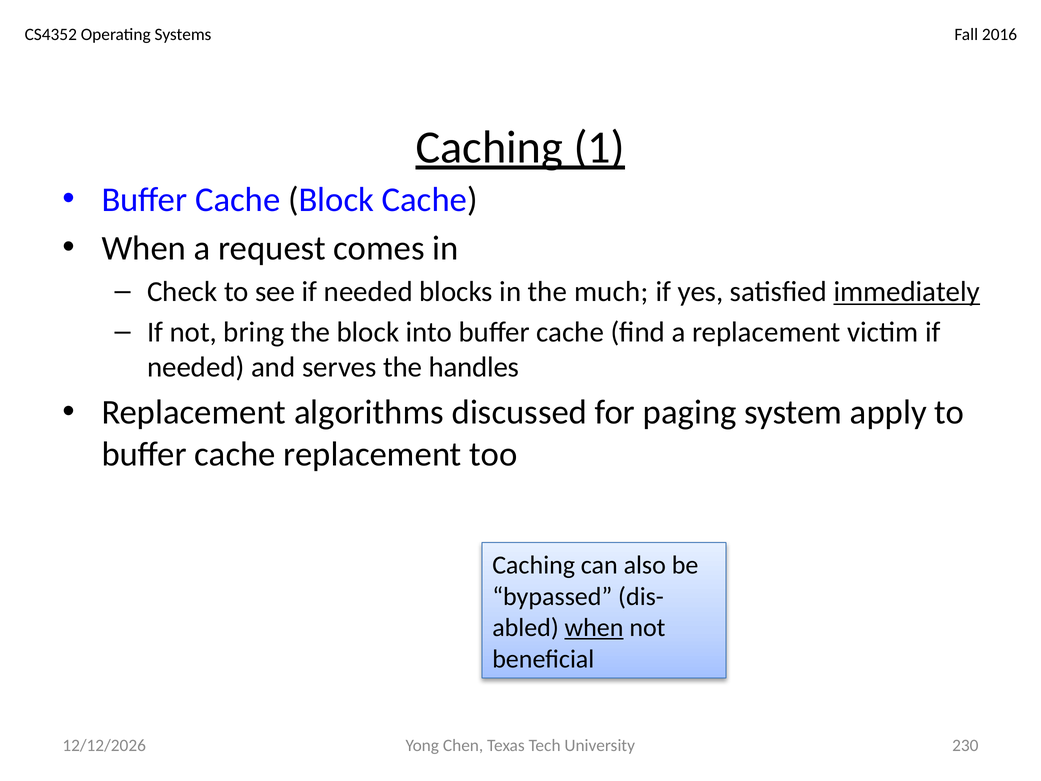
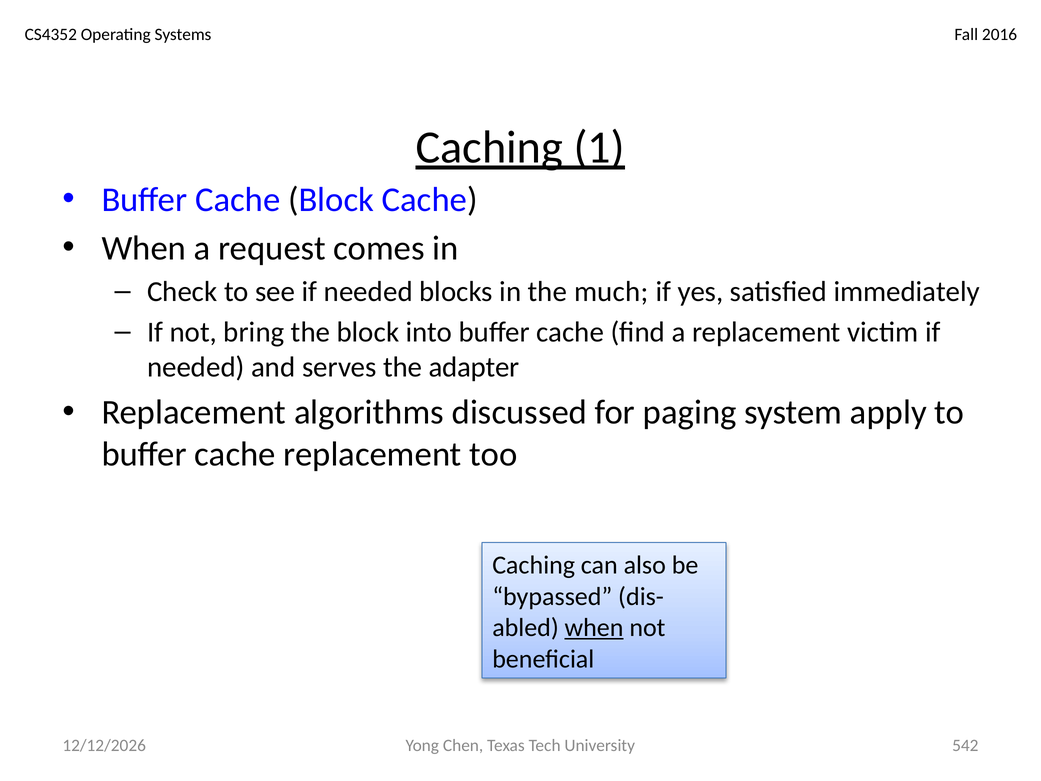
immediately underline: present -> none
handles: handles -> adapter
230: 230 -> 542
